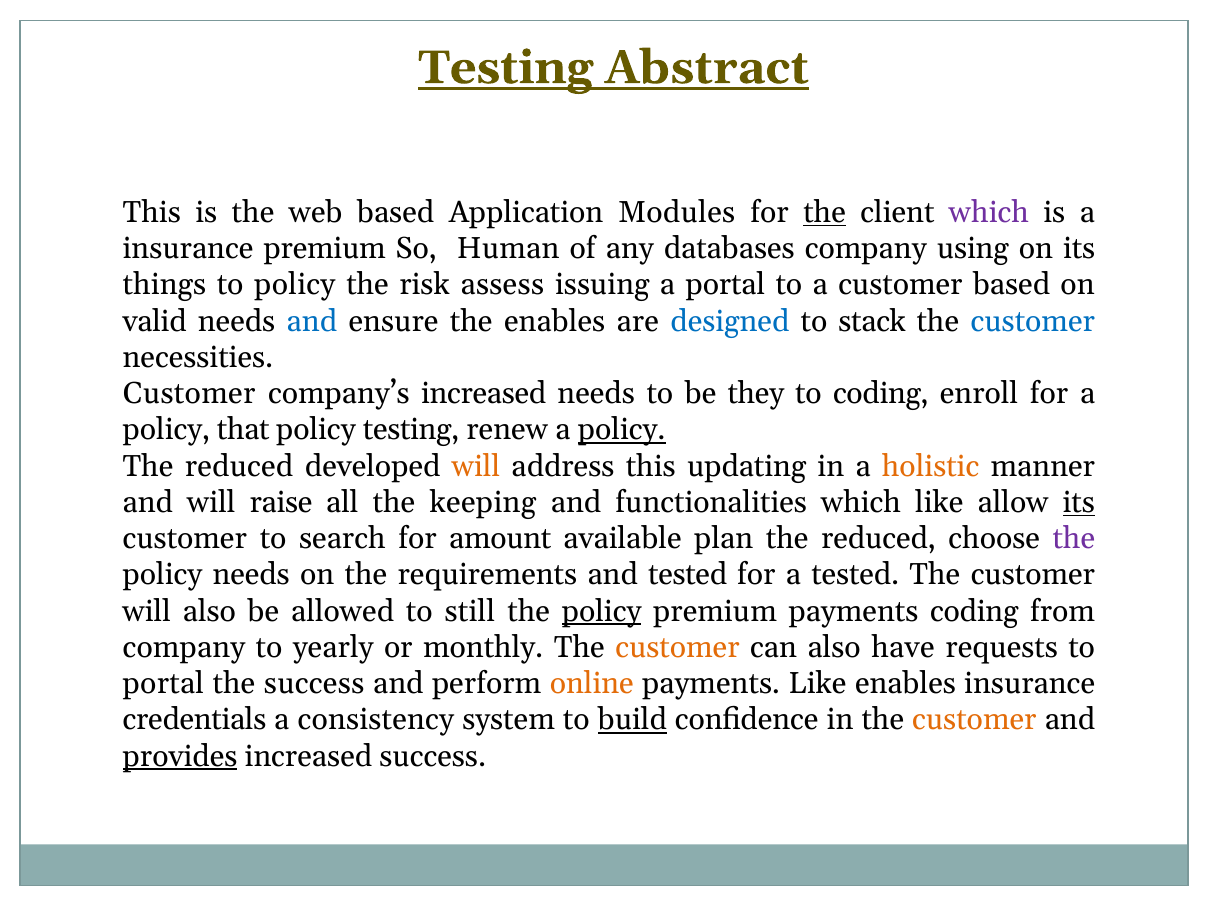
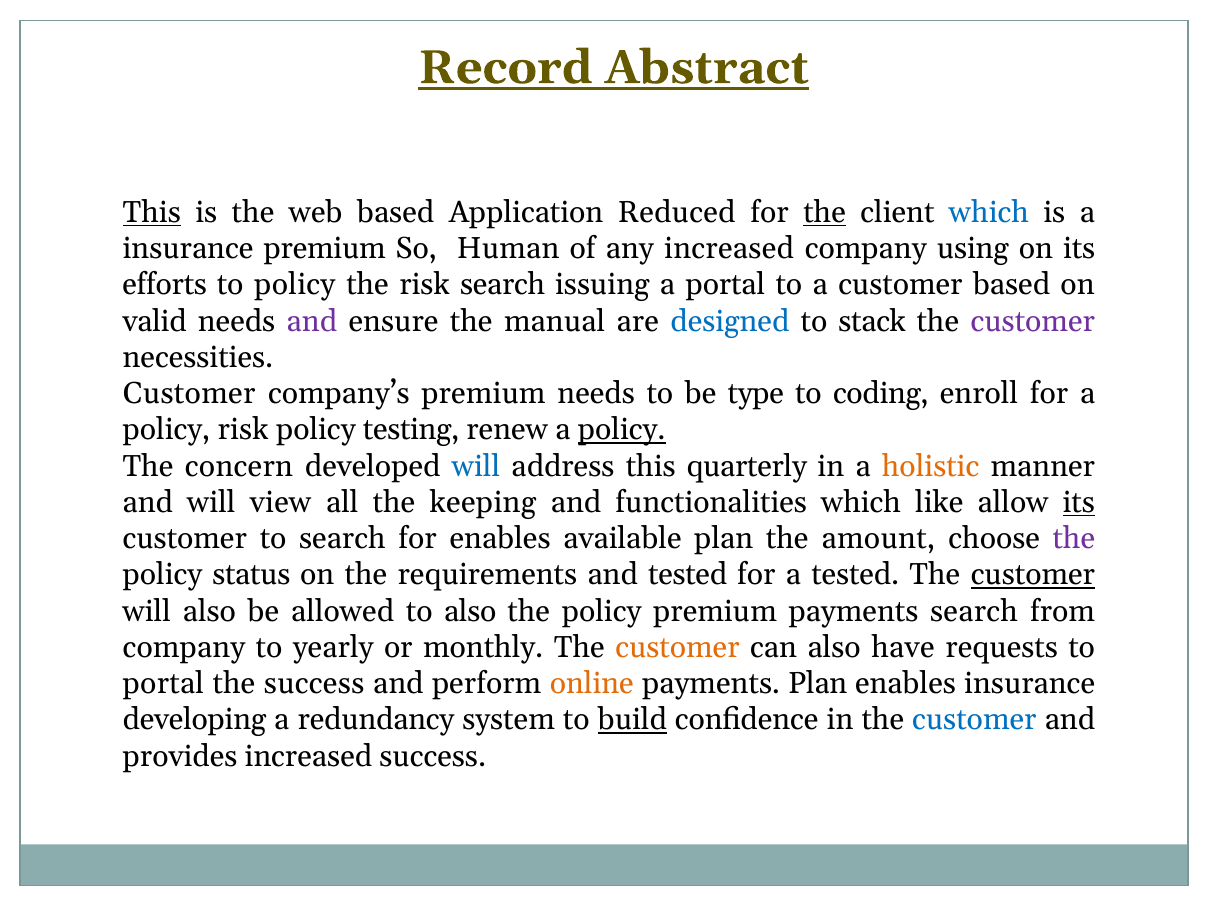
Testing at (506, 68): Testing -> Record
This at (152, 213) underline: none -> present
Modules: Modules -> Reduced
which at (989, 213) colour: purple -> blue
any databases: databases -> increased
things: things -> efforts
risk assess: assess -> search
and at (312, 322) colour: blue -> purple
the enables: enables -> manual
customer at (1033, 322) colour: blue -> purple
company’s increased: increased -> premium
they: they -> type
policy that: that -> risk
reduced at (239, 467): reduced -> concern
will at (476, 467) colour: orange -> blue
updating: updating -> quarterly
raise: raise -> view
for amount: amount -> enables
reduced at (879, 539): reduced -> amount
policy needs: needs -> status
customer at (1033, 575) underline: none -> present
to still: still -> also
policy at (602, 612) underline: present -> none
payments coding: coding -> search
payments Like: Like -> Plan
credentials: credentials -> developing
consistency: consistency -> redundancy
customer at (974, 720) colour: orange -> blue
provides underline: present -> none
